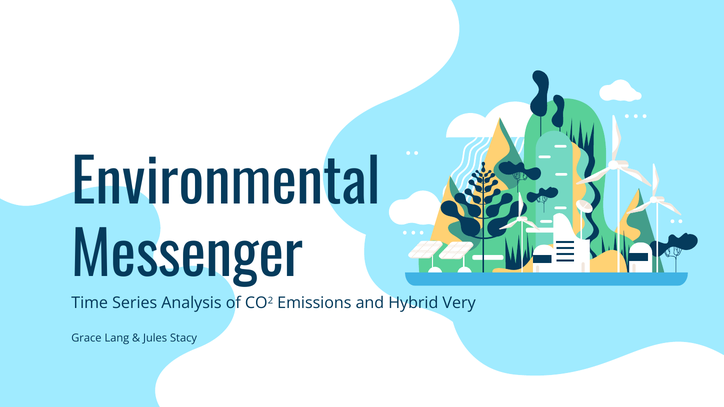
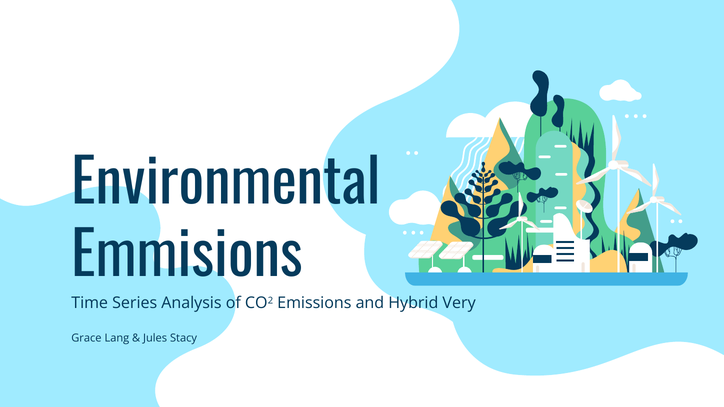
Messenger: Messenger -> Emmisions
